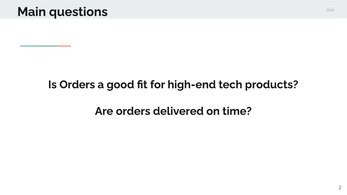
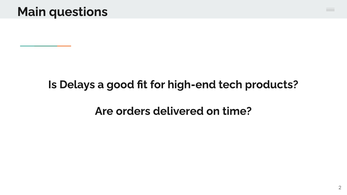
Is Orders: Orders -> Delays
